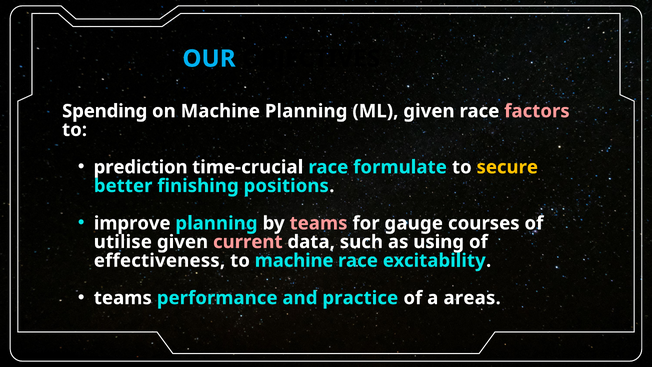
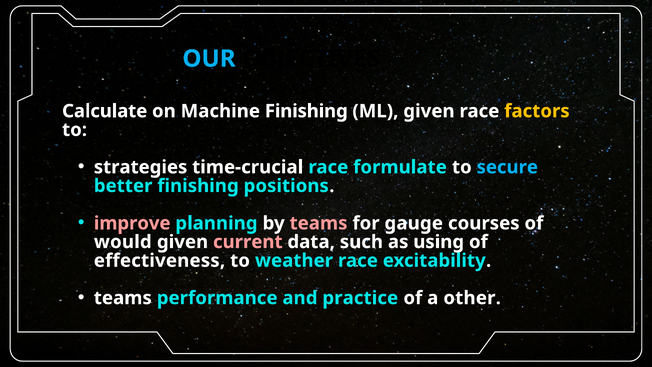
Spending: Spending -> Calculate
Machine Planning: Planning -> Finishing
factors colour: pink -> yellow
prediction: prediction -> strategies
secure colour: yellow -> light blue
improve colour: white -> pink
utilise: utilise -> would
to machine: machine -> weather
areas: areas -> other
